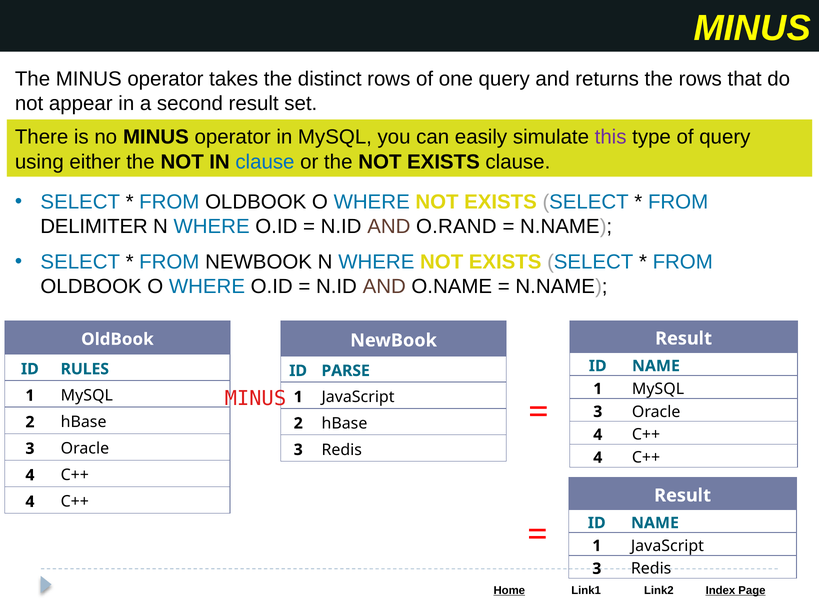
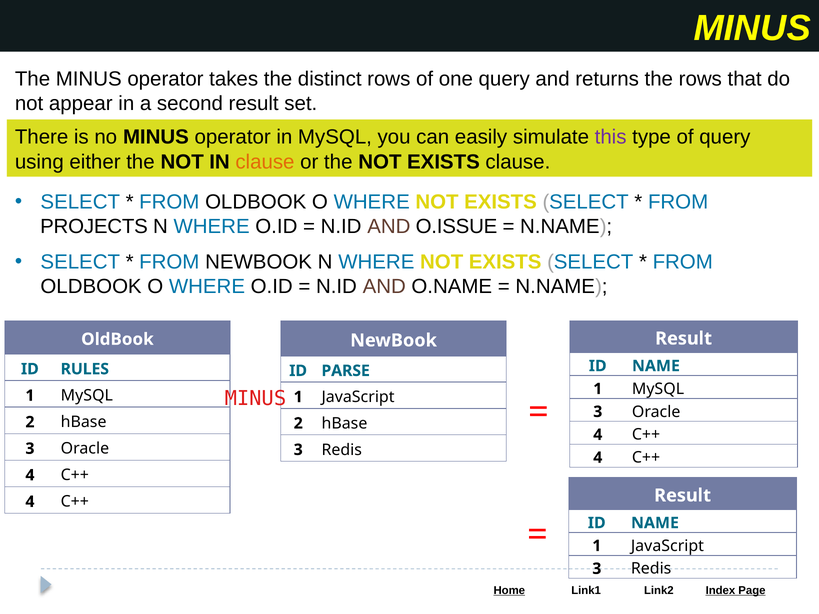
clause at (265, 162) colour: blue -> orange
DELIMITER: DELIMITER -> PROJECTS
O.RAND: O.RAND -> O.ISSUE
